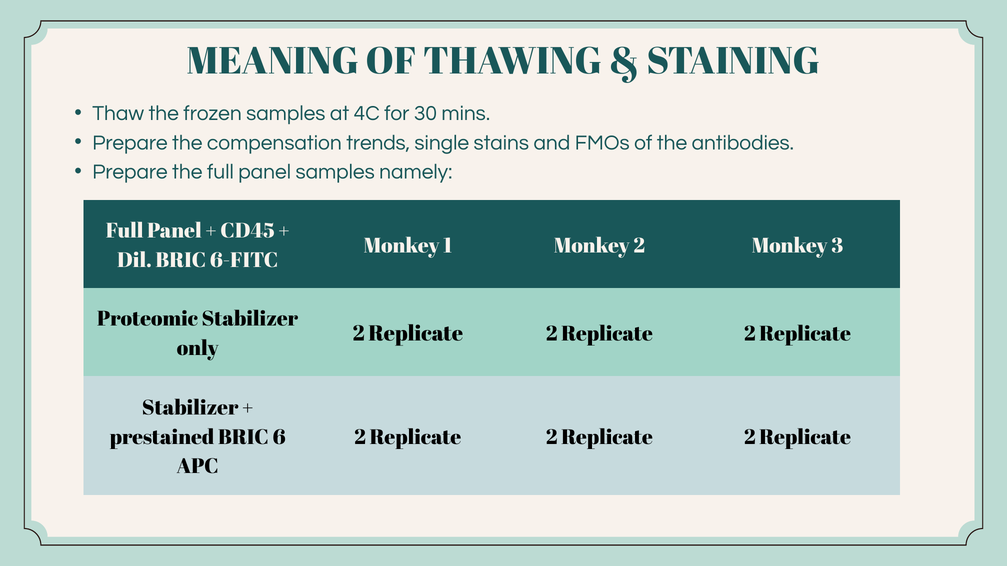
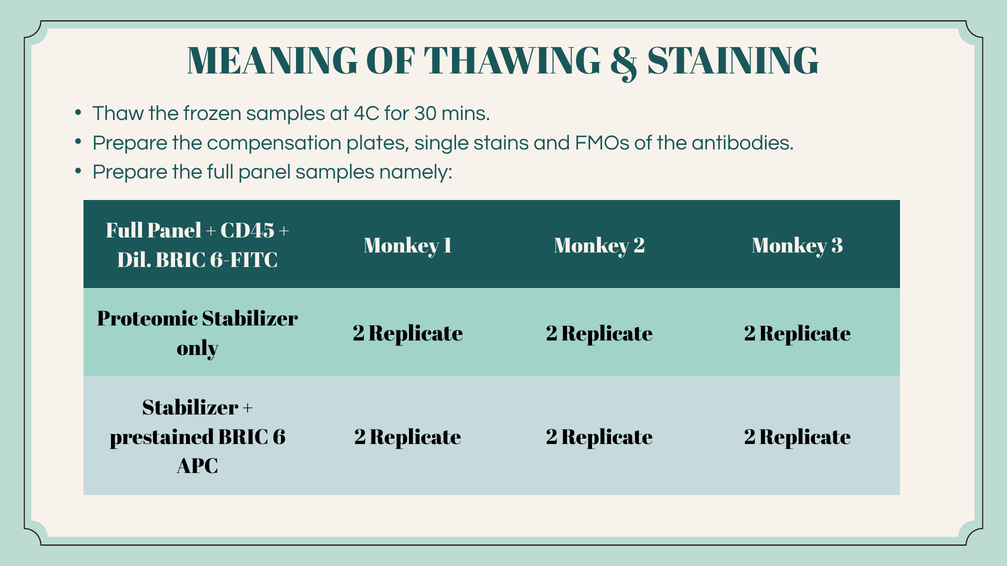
trends: trends -> plates
